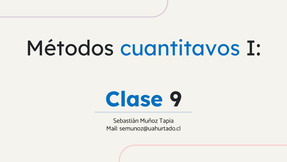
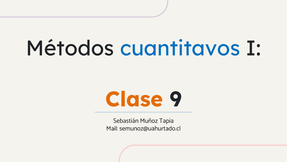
Clase colour: blue -> orange
